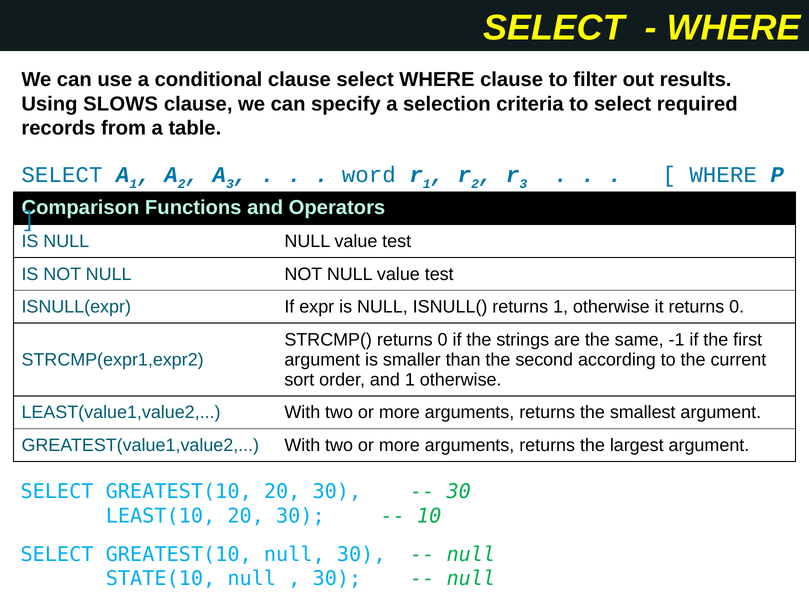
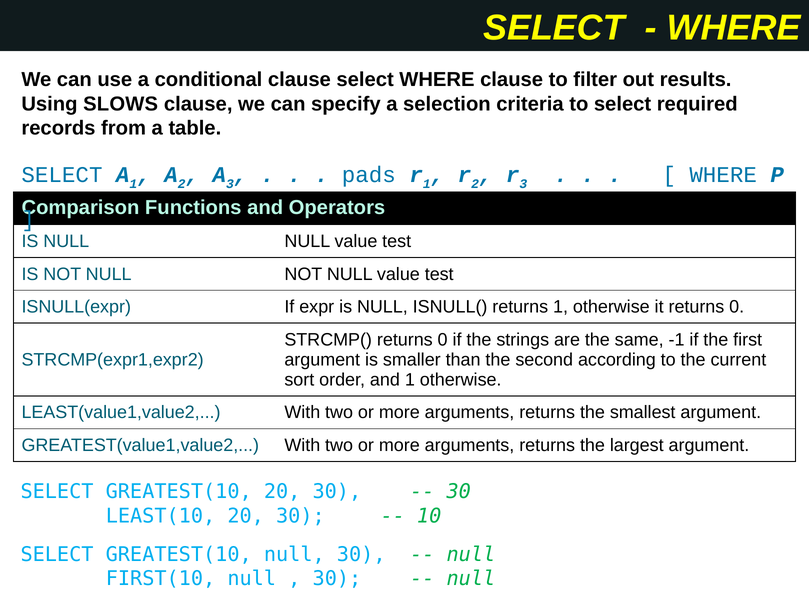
word: word -> pads
STATE(10: STATE(10 -> FIRST(10
